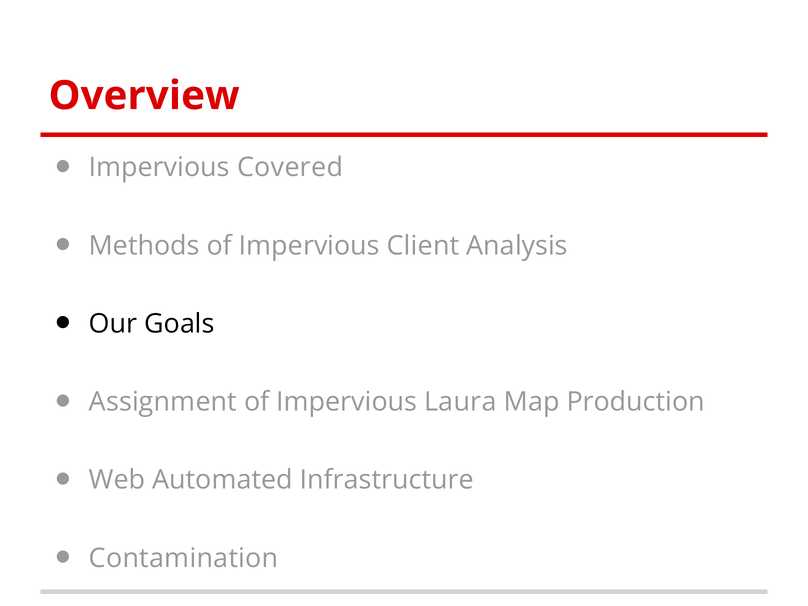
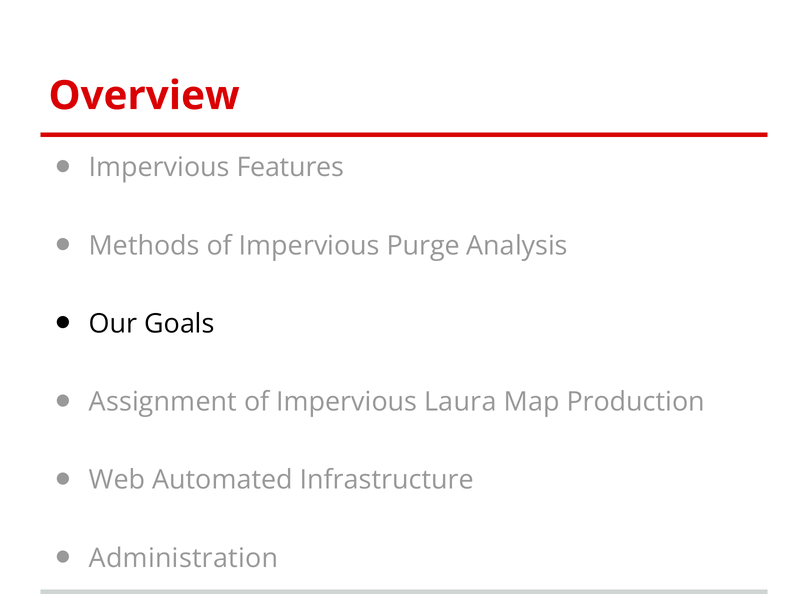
Covered: Covered -> Features
Client: Client -> Purge
Contamination: Contamination -> Administration
